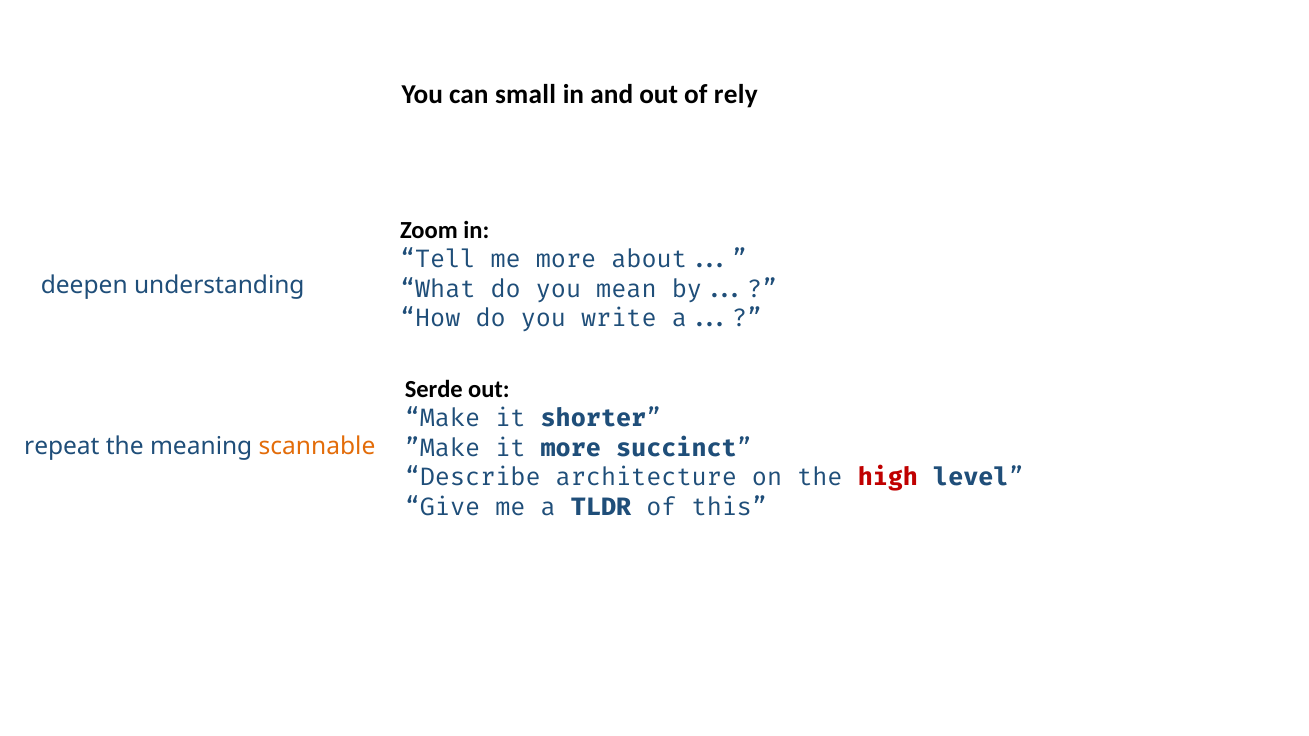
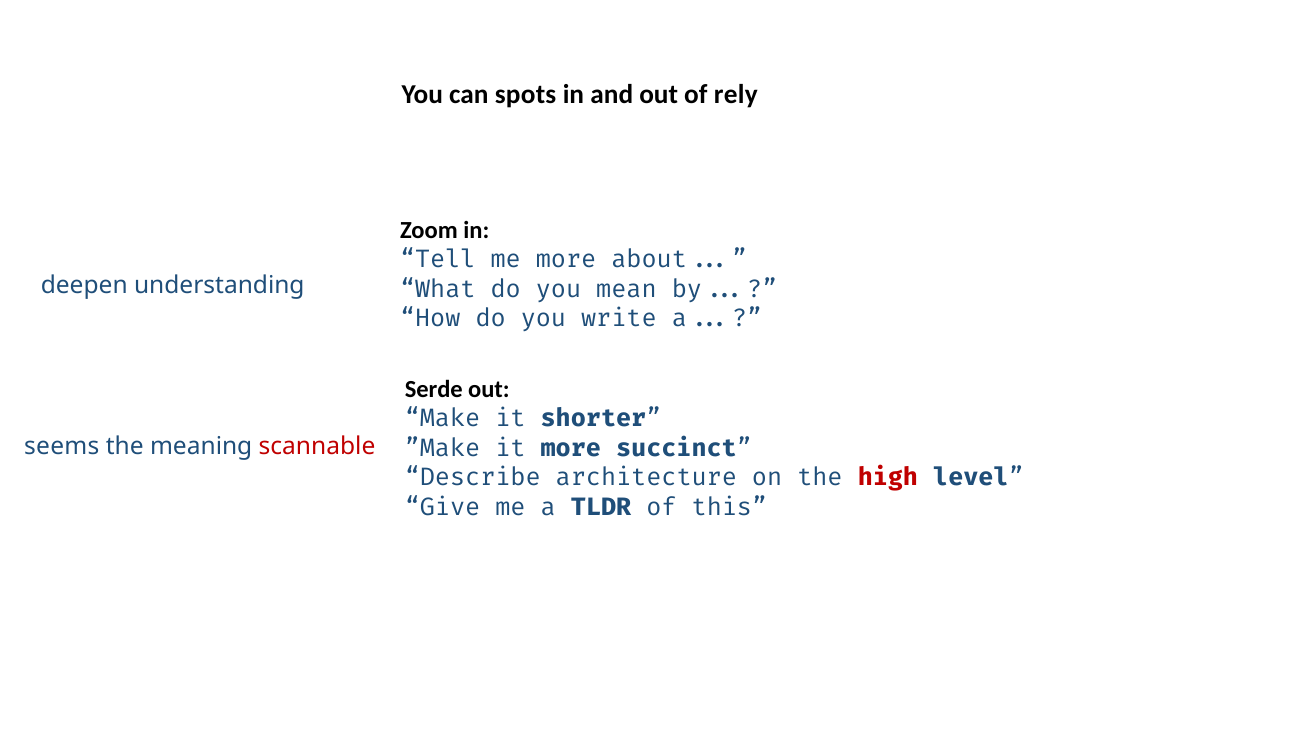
small: small -> spots
repeat: repeat -> seems
scannable colour: orange -> red
